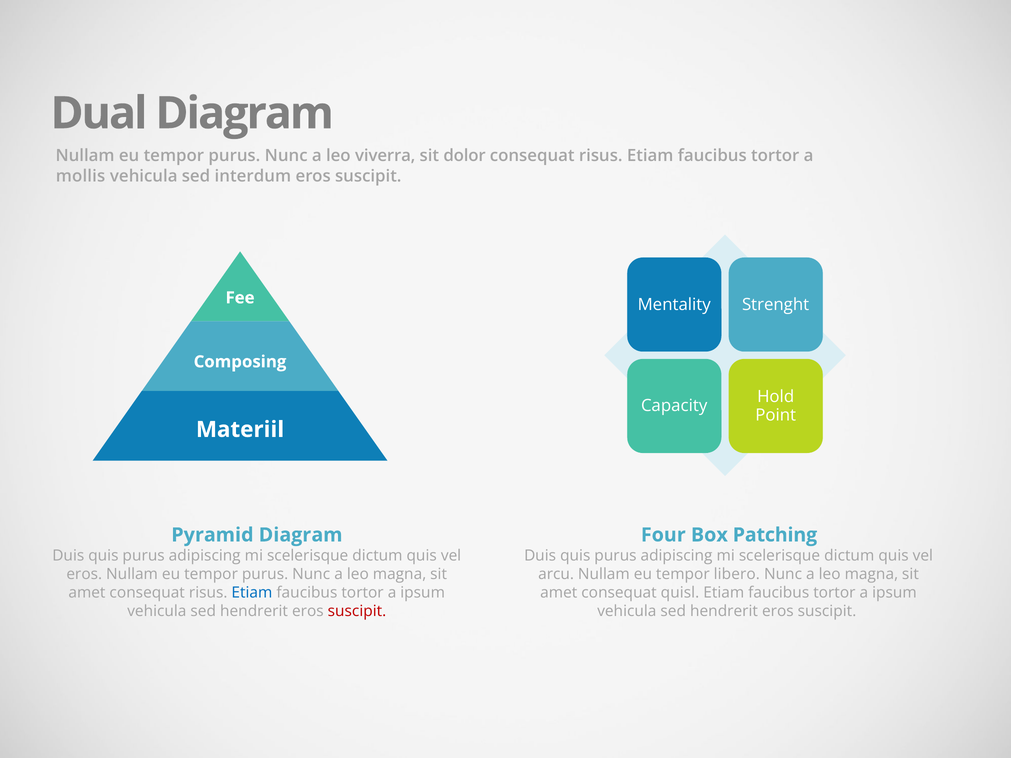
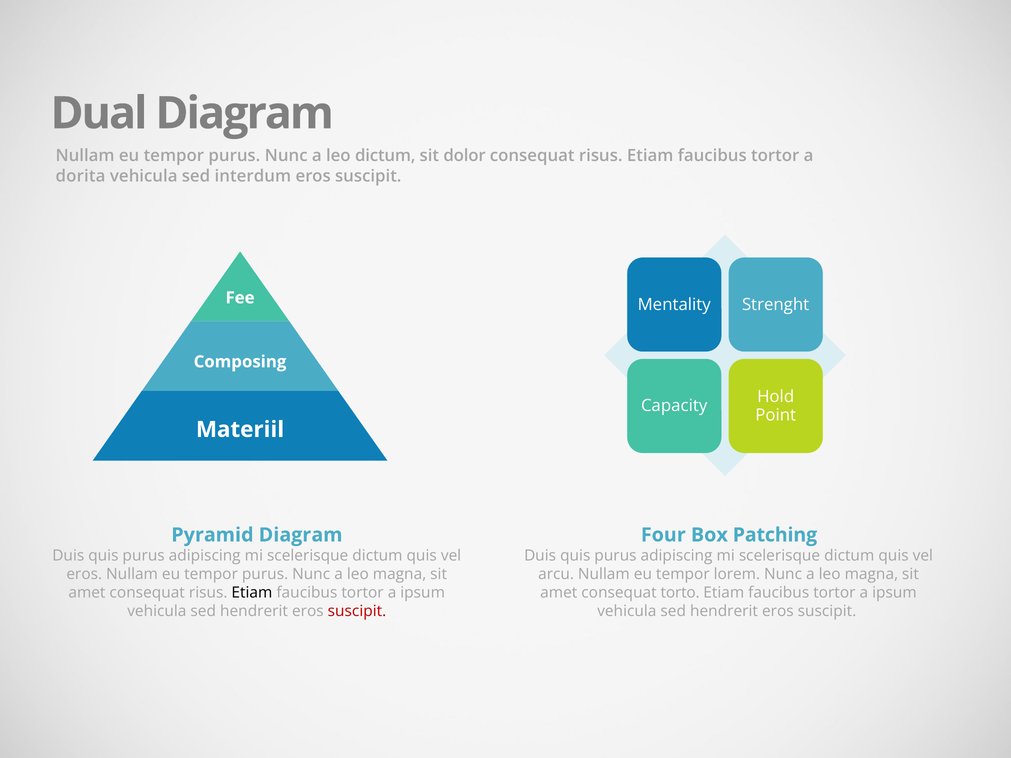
leo viverra: viverra -> dictum
mollis: mollis -> dorita
libero: libero -> lorem
Etiam at (252, 593) colour: blue -> black
quisl: quisl -> torto
